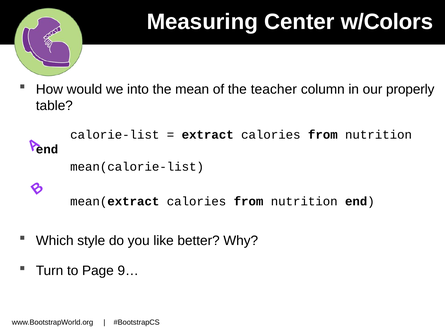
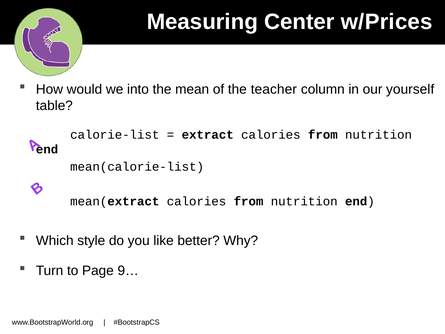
w/Colors: w/Colors -> w/Prices
properly: properly -> yourself
